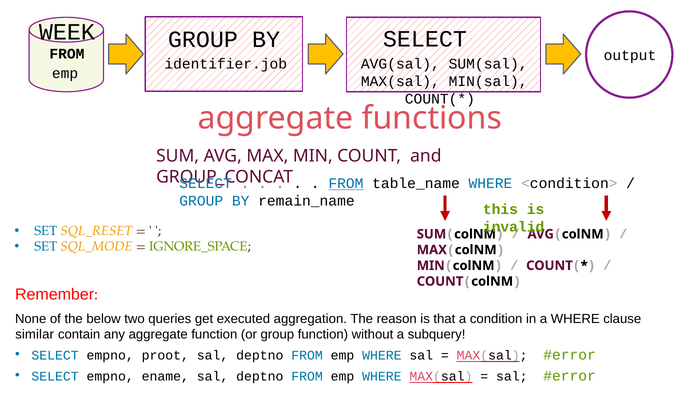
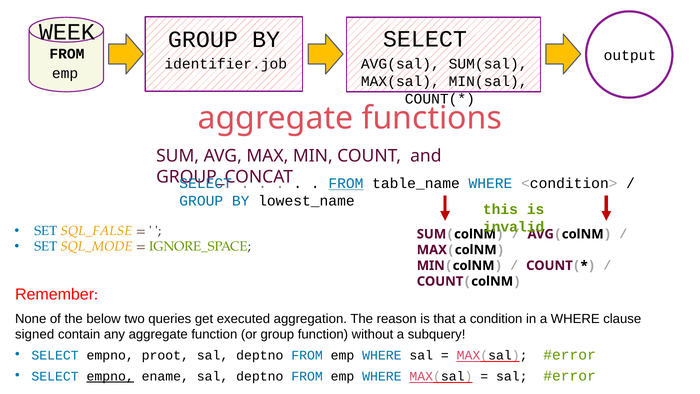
remain_name: remain_name -> lowest_name
SQL_RESET: SQL_RESET -> SQL_FALSE
similar: similar -> signed
empno at (110, 376) underline: none -> present
